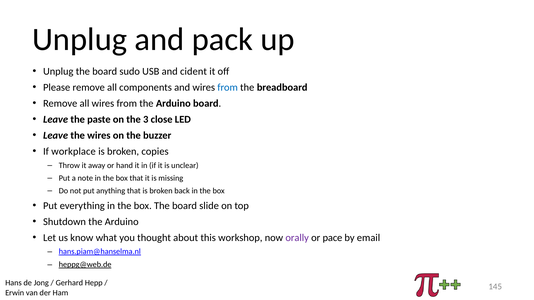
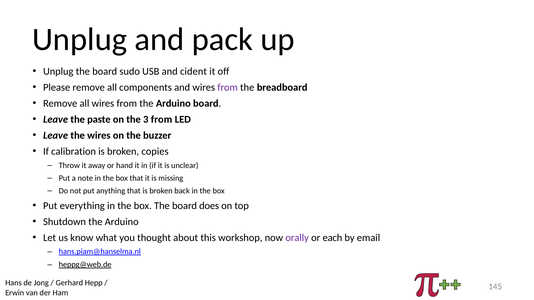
from at (228, 88) colour: blue -> purple
3 close: close -> from
workplace: workplace -> calibration
slide: slide -> does
pace: pace -> each
